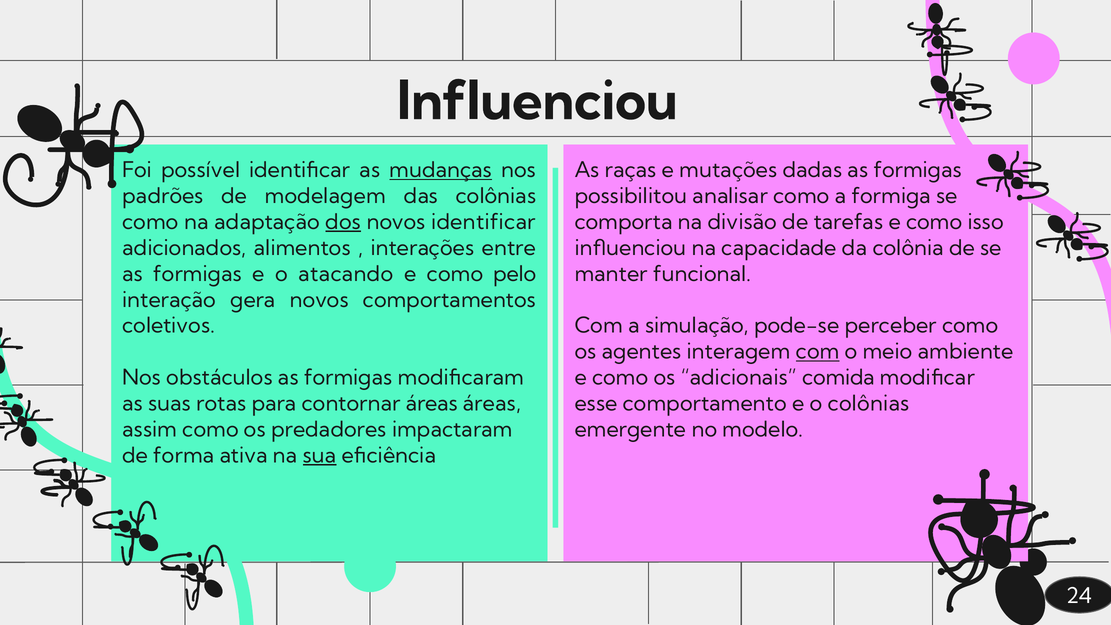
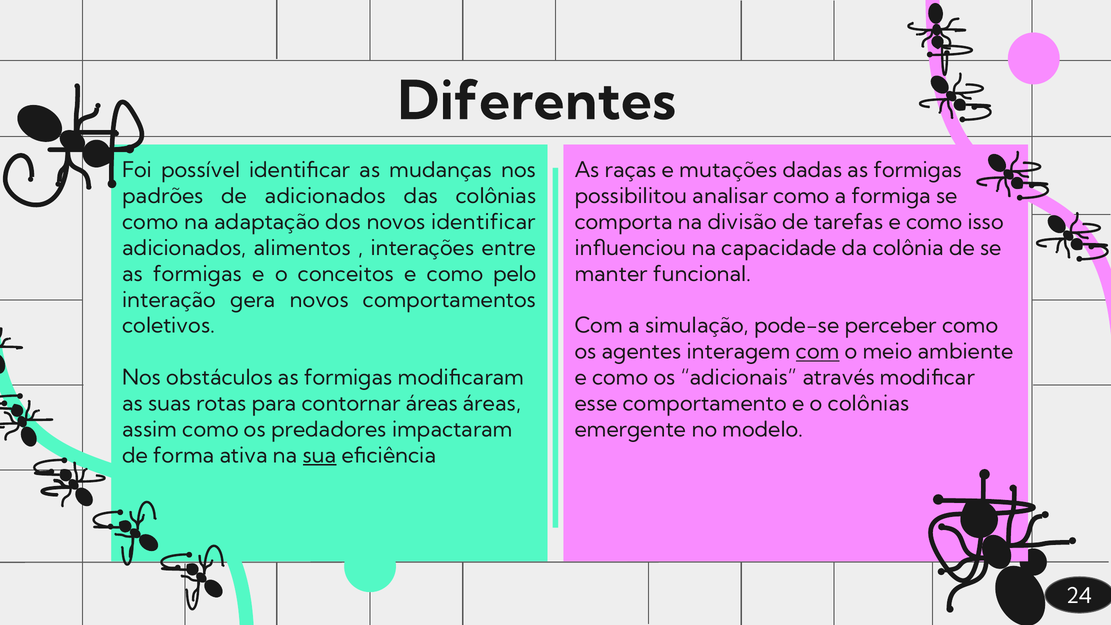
Influenciou at (537, 101): Influenciou -> Diferentes
mudanças underline: present -> none
de modelagem: modelagem -> adicionados
dos underline: present -> none
atacando: atacando -> conceitos
comida: comida -> através
